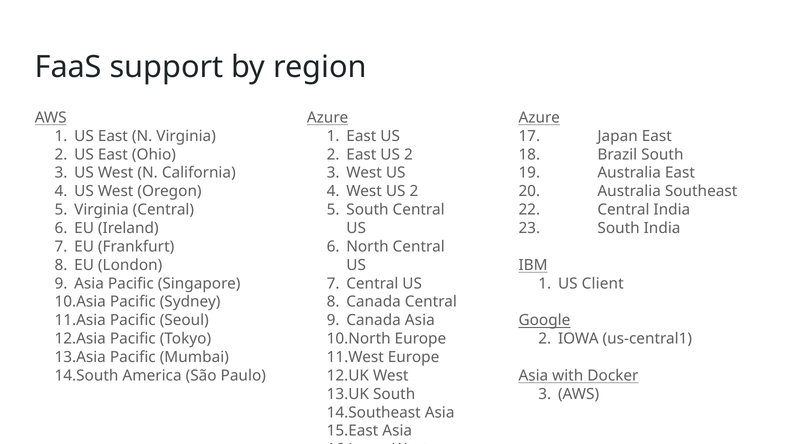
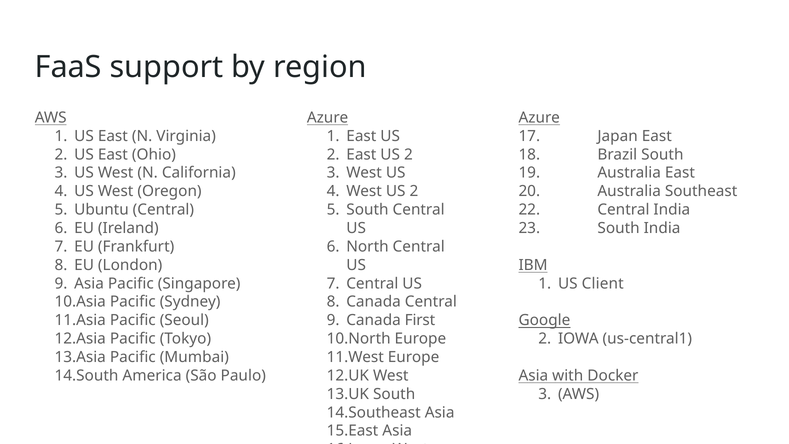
Virginia at (102, 210): Virginia -> Ubuntu
Canada Asia: Asia -> First
